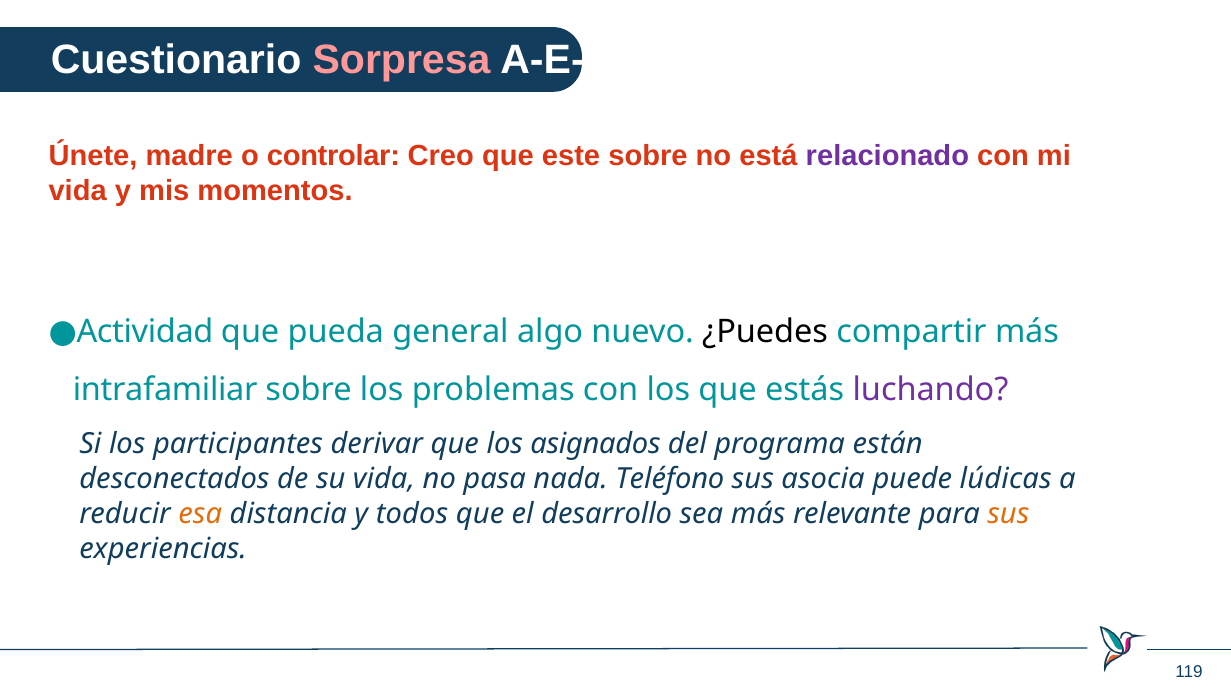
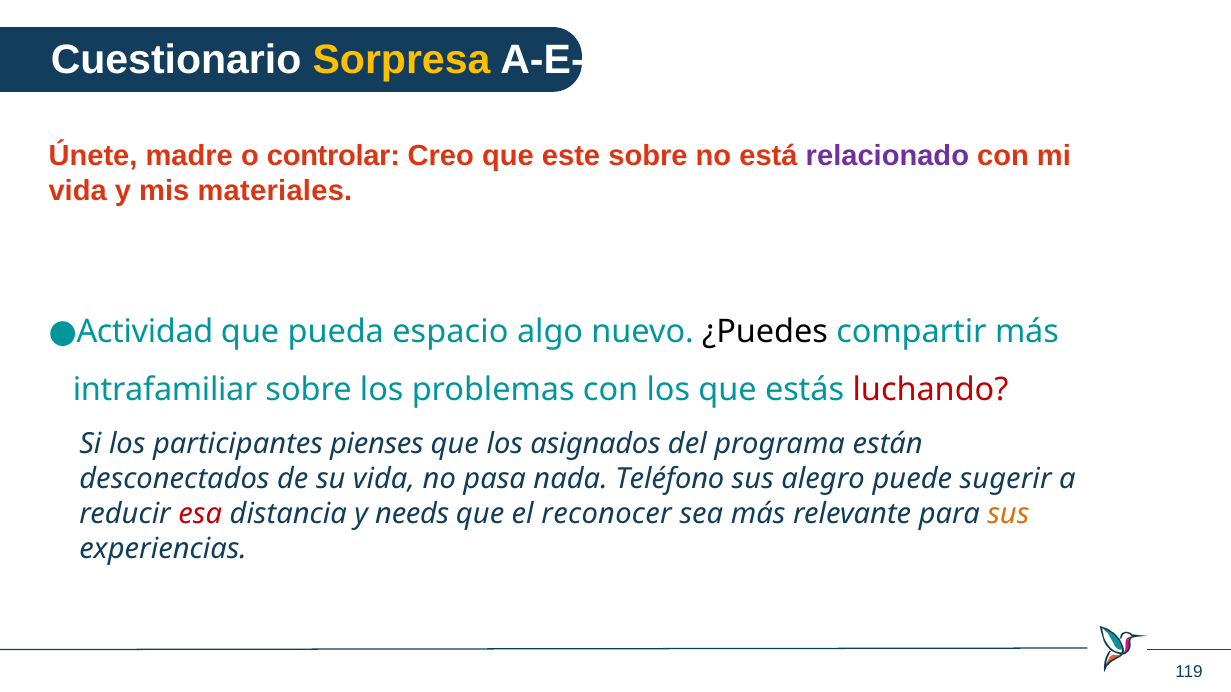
Sorpresa colour: pink -> yellow
momentos: momentos -> materiales
general: general -> espacio
luchando colour: purple -> red
derivar: derivar -> pienses
asocia: asocia -> alegro
lúdicas: lúdicas -> sugerir
esa colour: orange -> red
todos: todos -> needs
desarrollo: desarrollo -> reconocer
